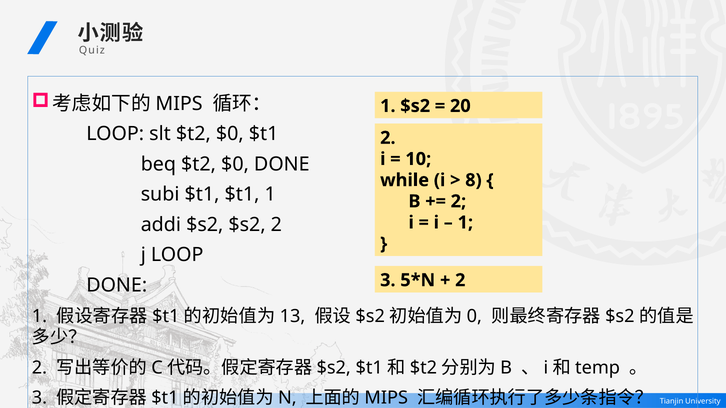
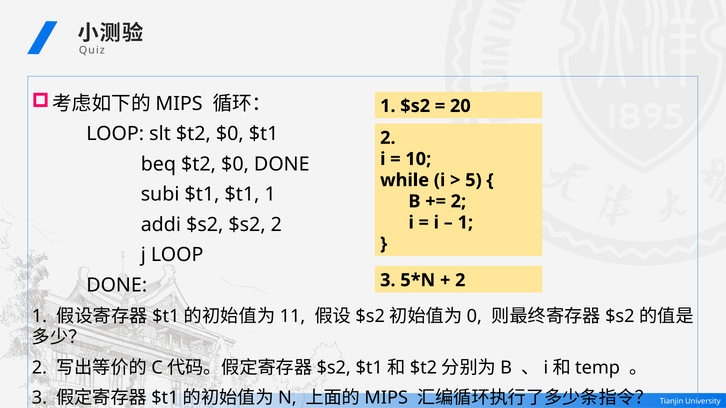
8: 8 -> 5
13: 13 -> 11
